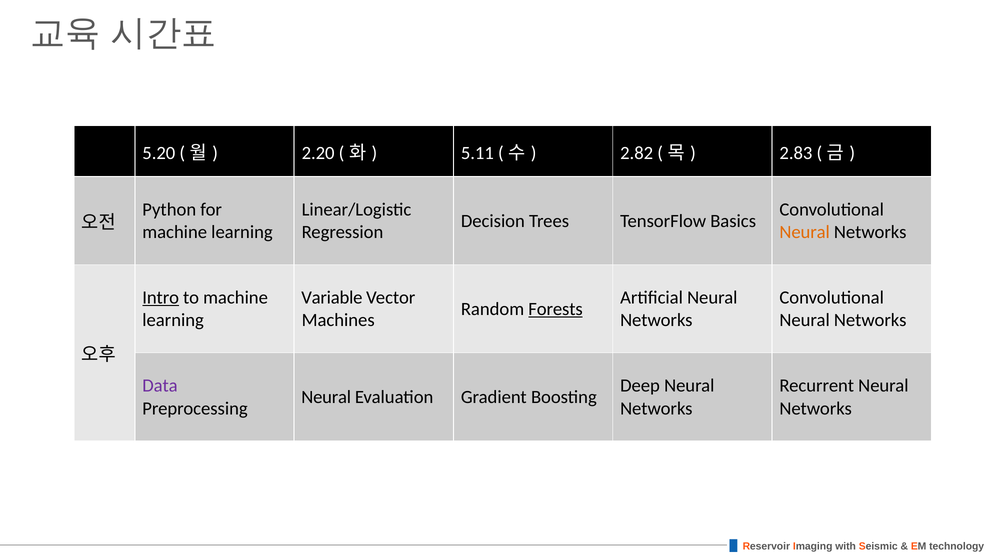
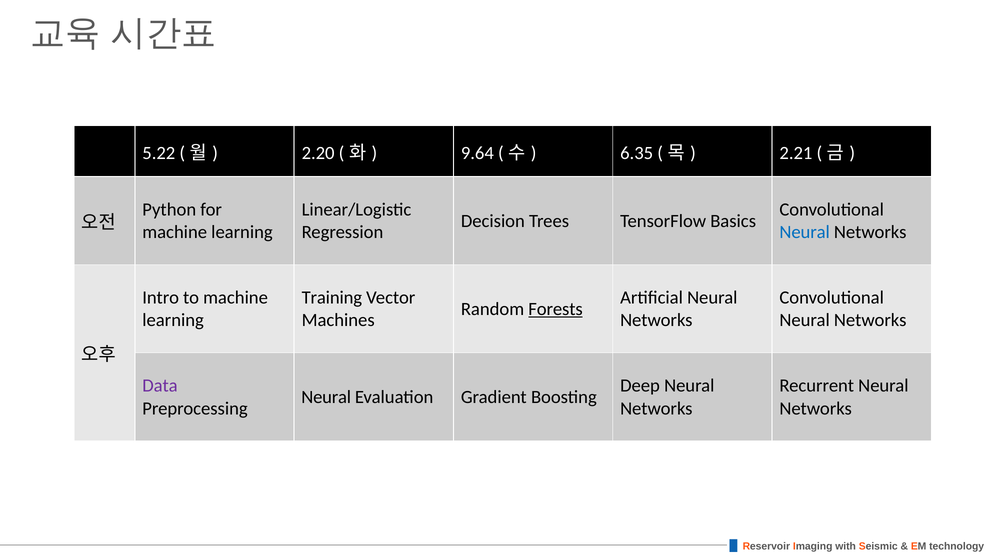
5.20: 5.20 -> 5.22
5.11: 5.11 -> 9.64
2.82: 2.82 -> 6.35
2.83: 2.83 -> 2.21
Neural at (805, 232) colour: orange -> blue
Intro underline: present -> none
Variable: Variable -> Training
